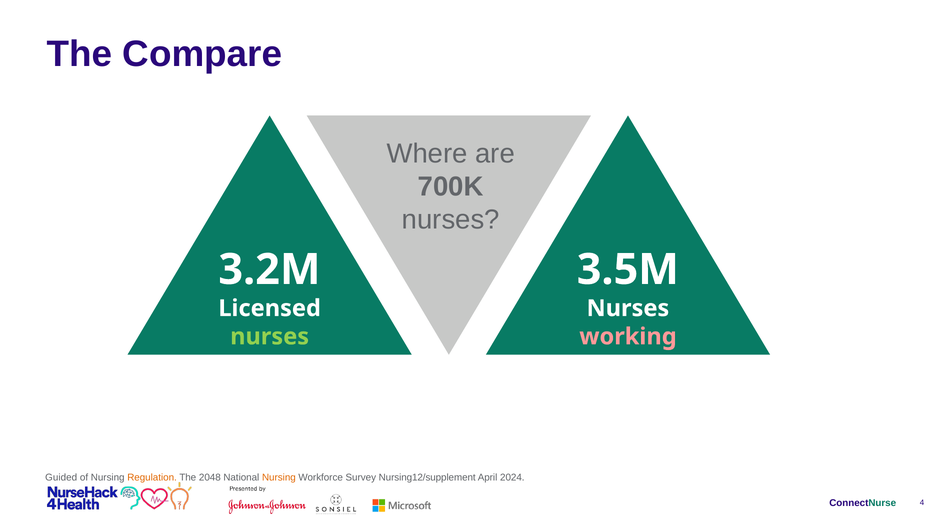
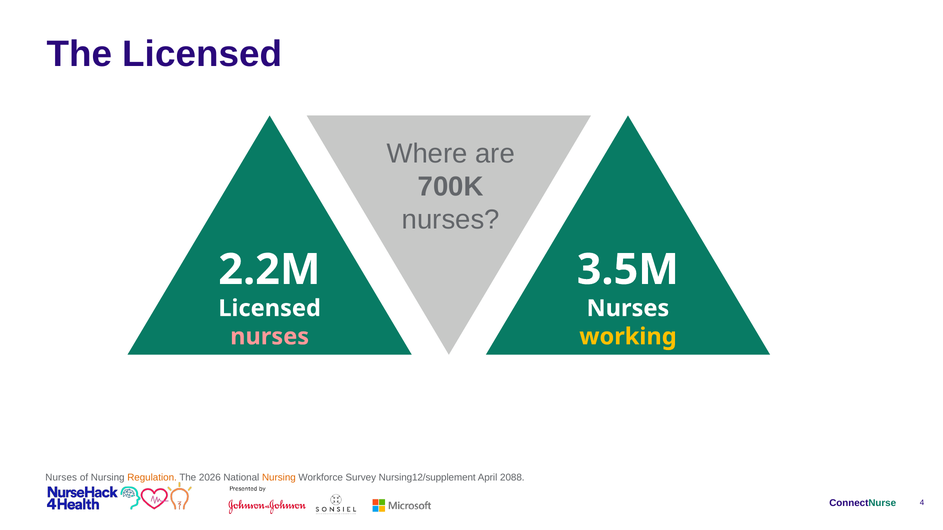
The Compare: Compare -> Licensed
3.2M: 3.2M -> 2.2M
nurses at (270, 337) colour: light green -> pink
working colour: pink -> yellow
Guided at (61, 478): Guided -> Nurses
2048: 2048 -> 2026
2024: 2024 -> 2088
